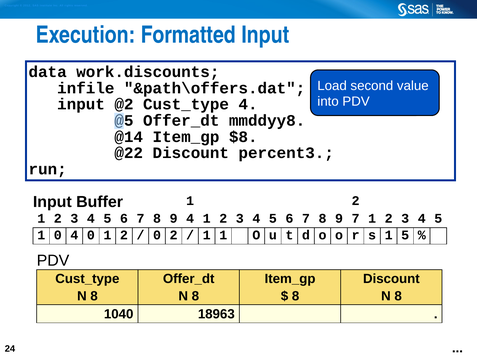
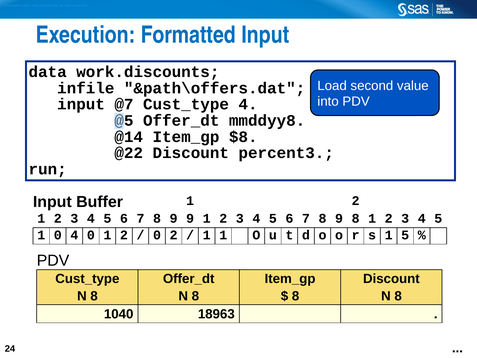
@2: @2 -> @7
9 4: 4 -> 9
9 7: 7 -> 8
